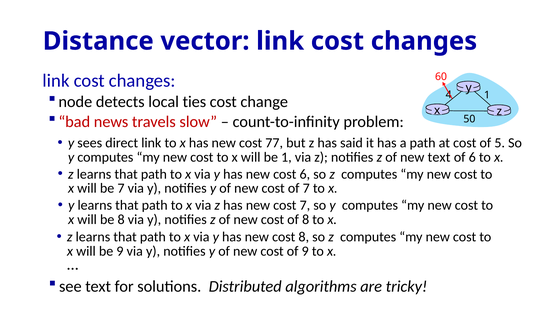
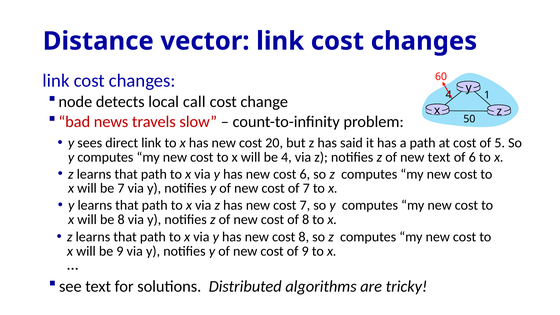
ties: ties -> call
77: 77 -> 20
be 1: 1 -> 4
